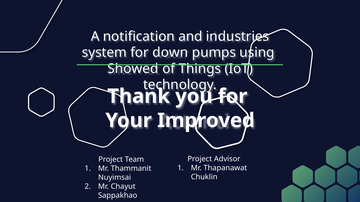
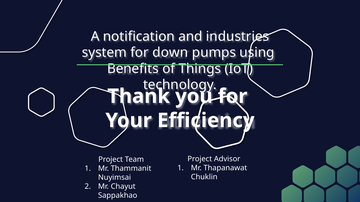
Showed: Showed -> Benefits
Improved: Improved -> Efficiency
